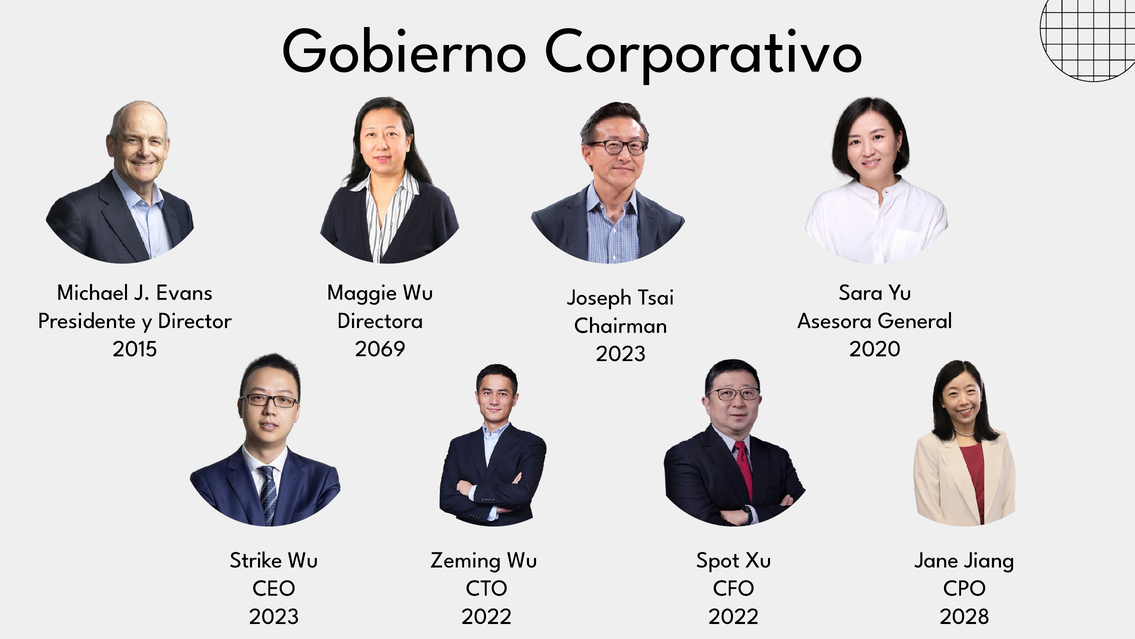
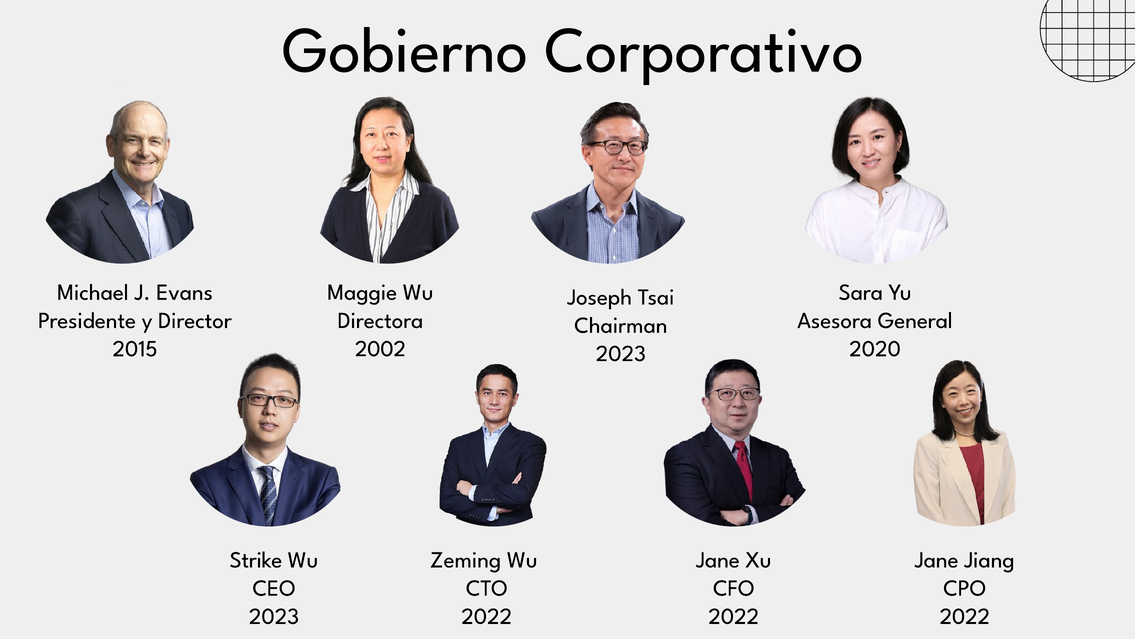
2069: 2069 -> 2002
Spot at (718, 559): Spot -> Jane
2028 at (965, 616): 2028 -> 2022
